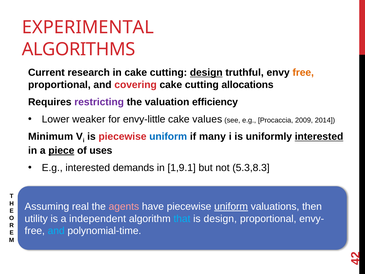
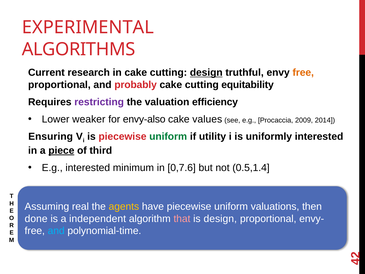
covering: covering -> probably
allocations: allocations -> equitability
envy-little: envy-little -> envy-also
Minimum: Minimum -> Ensuring
uniform at (168, 136) colour: blue -> green
many: many -> utility
interested at (319, 136) underline: present -> none
uses: uses -> third
demands: demands -> minimum
1,9.1: 1,9.1 -> 0,7.6
5.3,8.3: 5.3,8.3 -> 0.5,1.4
agents colour: pink -> yellow
uniform at (231, 206) underline: present -> none
utility: utility -> done
that colour: light blue -> pink
